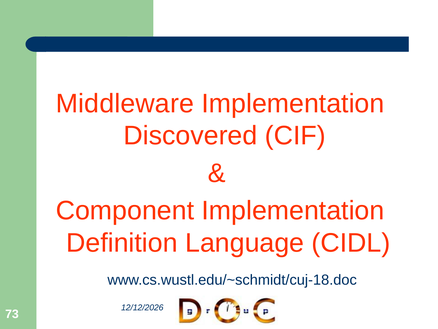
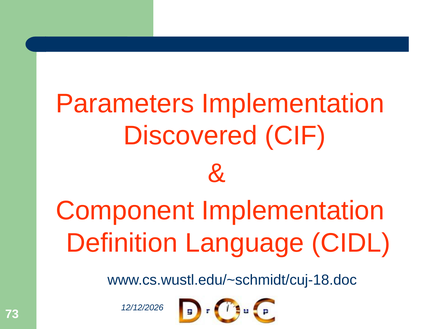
Middleware: Middleware -> Parameters
